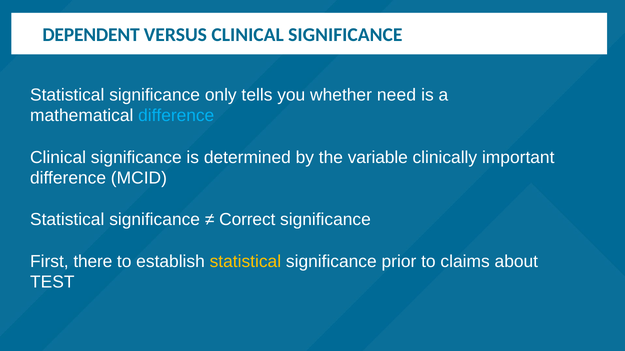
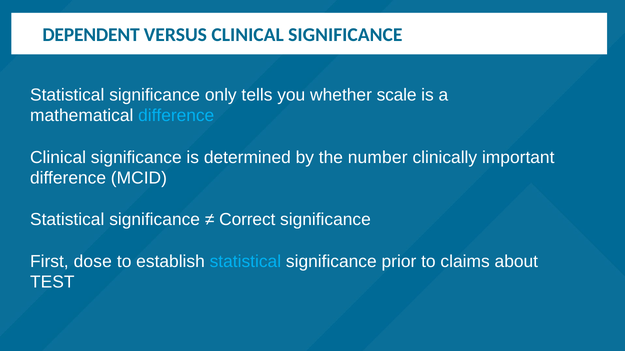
need: need -> scale
variable: variable -> number
there: there -> dose
statistical at (245, 262) colour: yellow -> light blue
